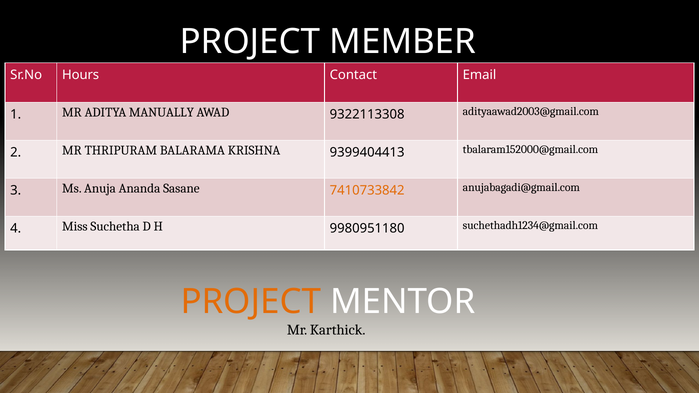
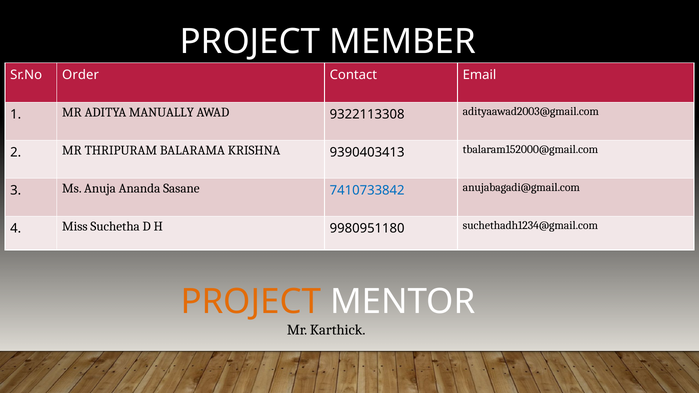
Hours: Hours -> Order
9399404413: 9399404413 -> 9390403413
7410733842 colour: orange -> blue
